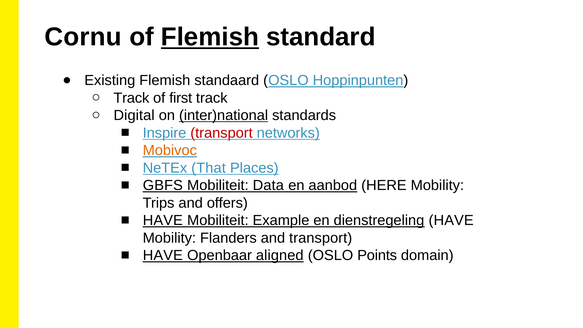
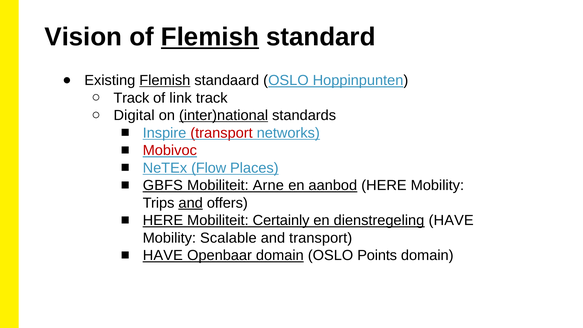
Cornu: Cornu -> Vision
Flemish at (165, 80) underline: none -> present
first: first -> link
Mobivoc colour: orange -> red
That: That -> Flow
Data: Data -> Arne
and at (191, 203) underline: none -> present
HAVE at (163, 220): HAVE -> HERE
Example: Example -> Certainly
Flanders: Flanders -> Scalable
Openbaar aligned: aligned -> domain
